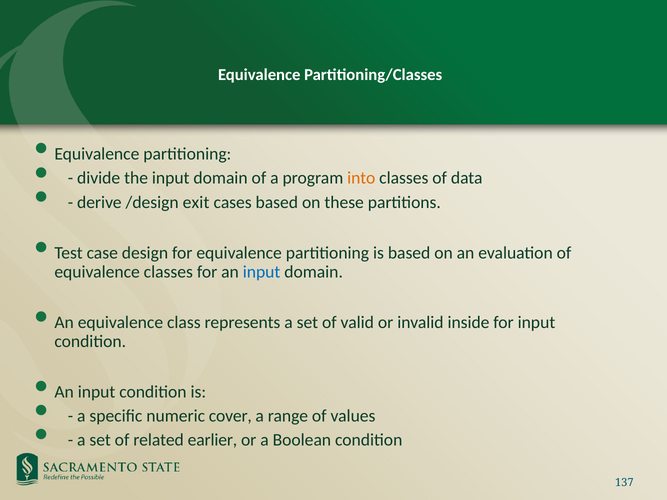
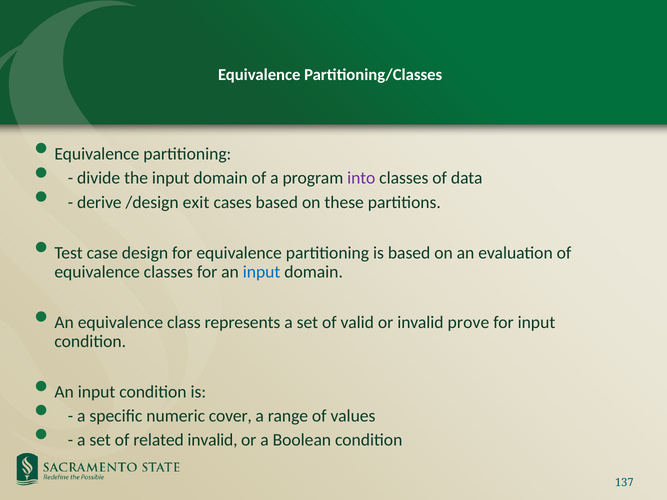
into colour: orange -> purple
inside: inside -> prove
related earlier: earlier -> invalid
